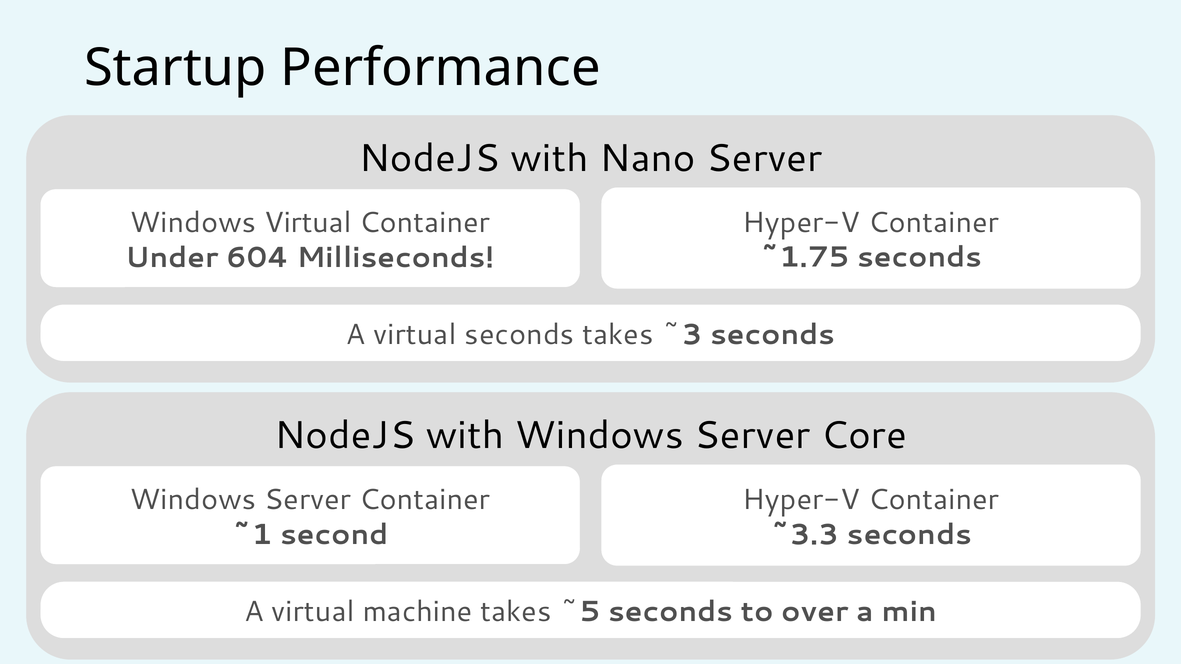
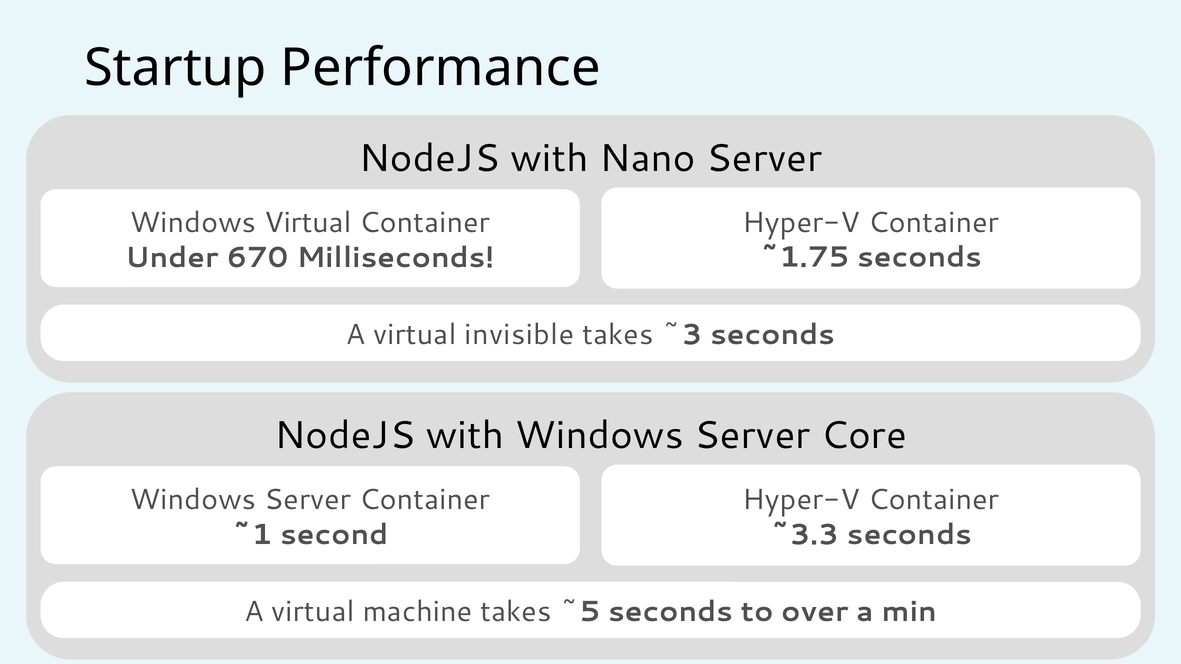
604: 604 -> 670
virtual seconds: seconds -> invisible
